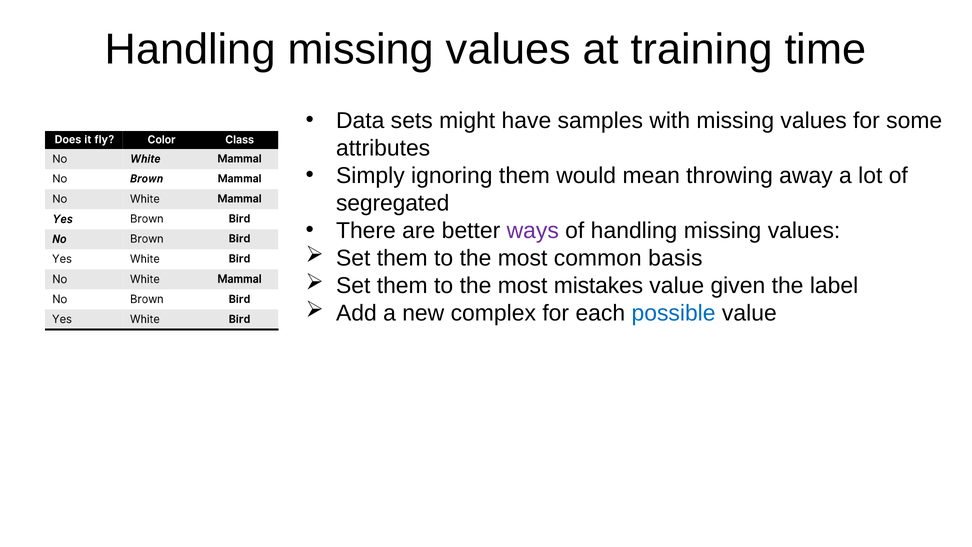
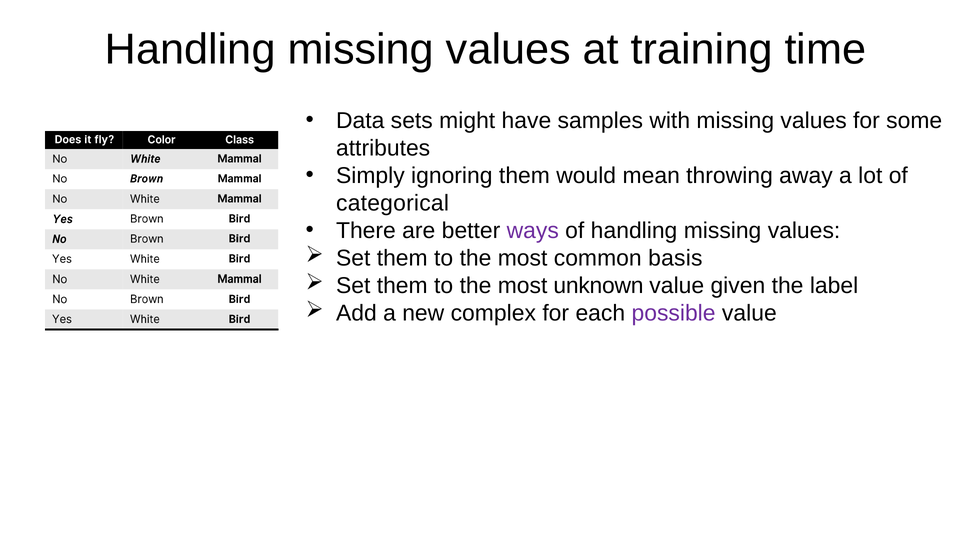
segregated: segregated -> categorical
mistakes: mistakes -> unknown
possible colour: blue -> purple
